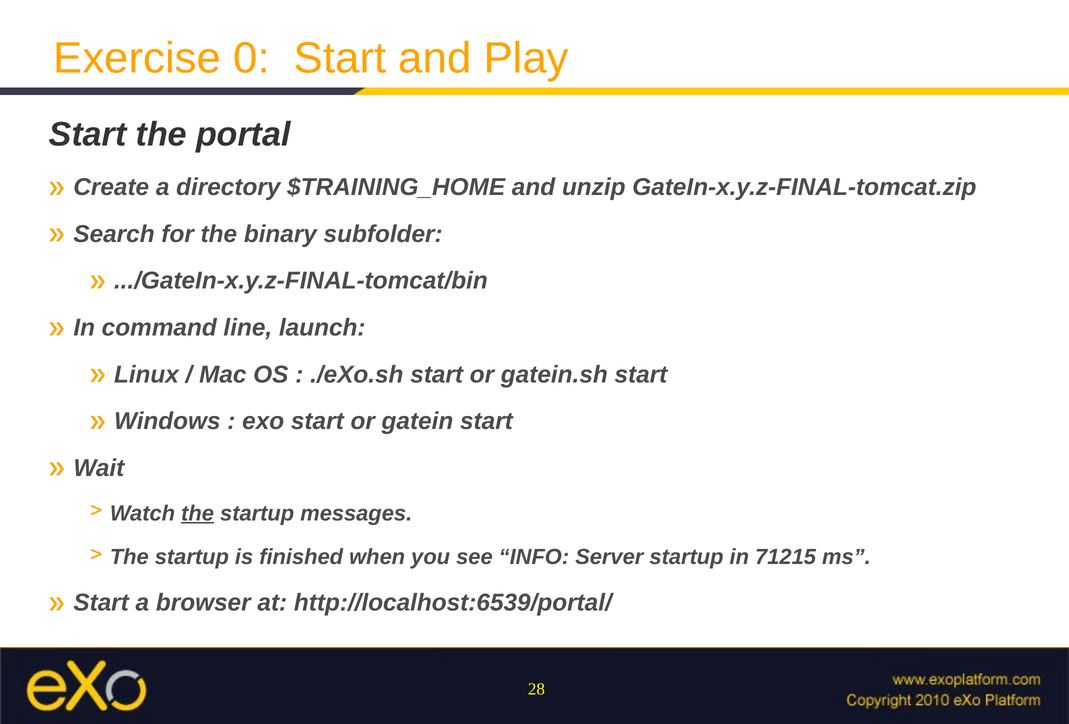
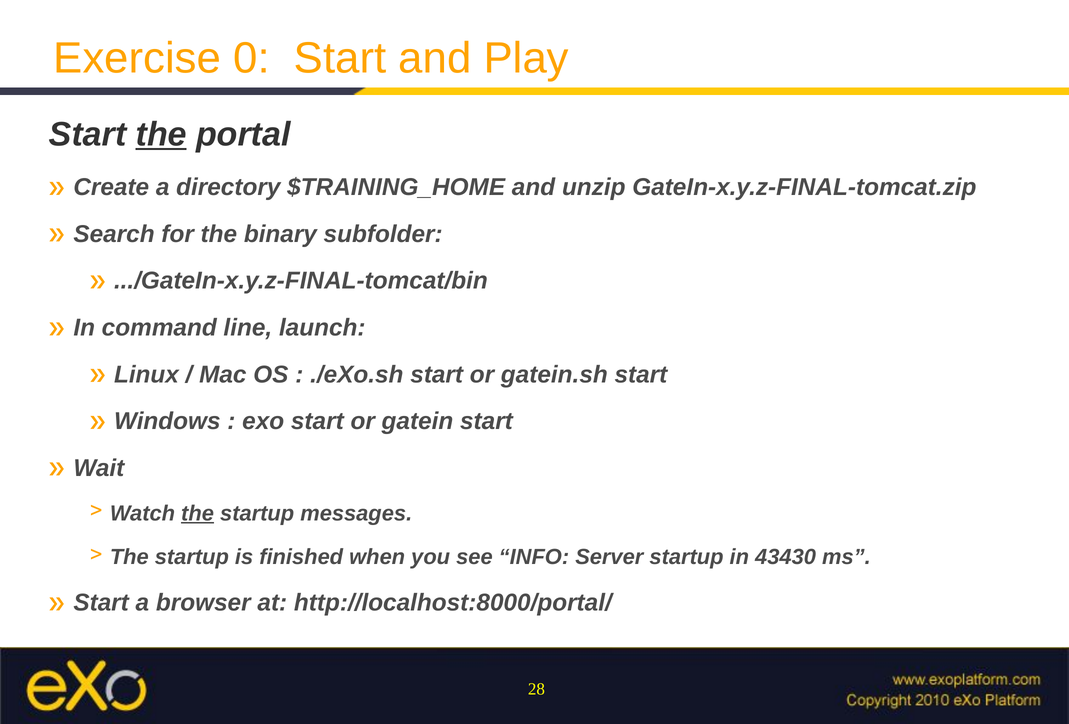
the at (161, 135) underline: none -> present
71215: 71215 -> 43430
http://localhost:6539/portal/: http://localhost:6539/portal/ -> http://localhost:8000/portal/
